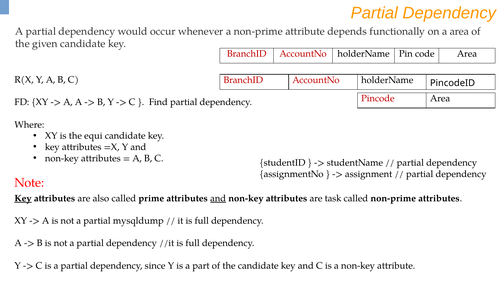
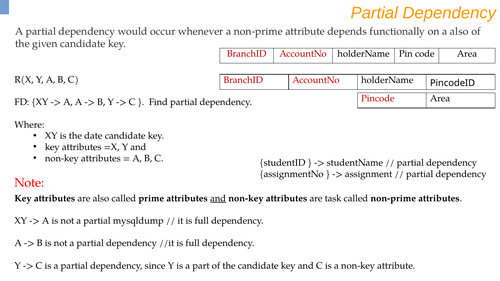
a area: area -> also
equi: equi -> date
Key at (23, 198) underline: present -> none
